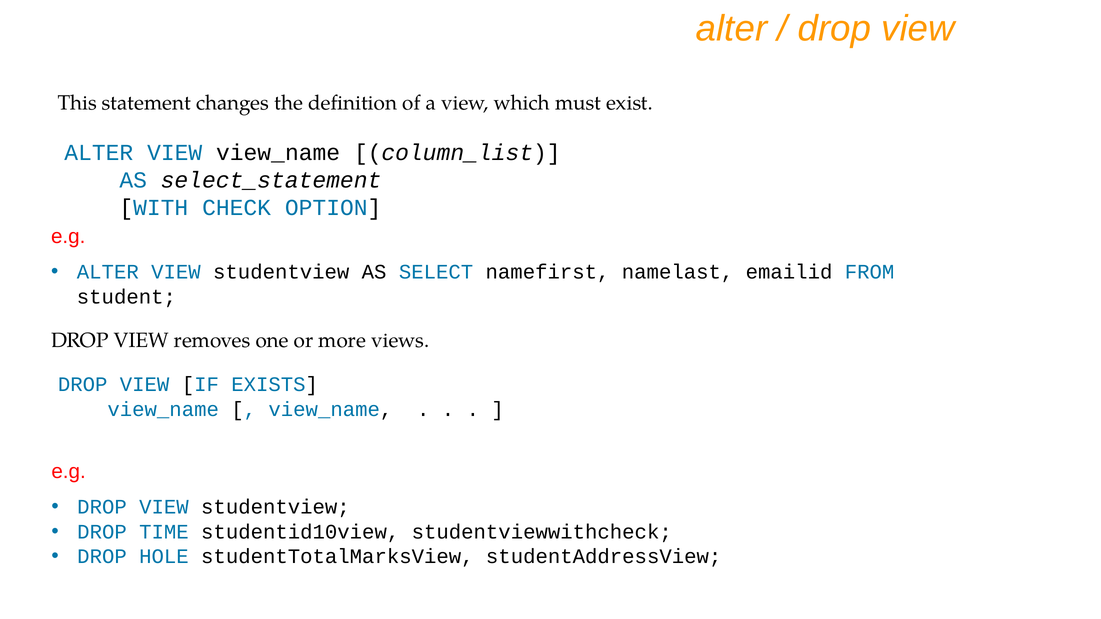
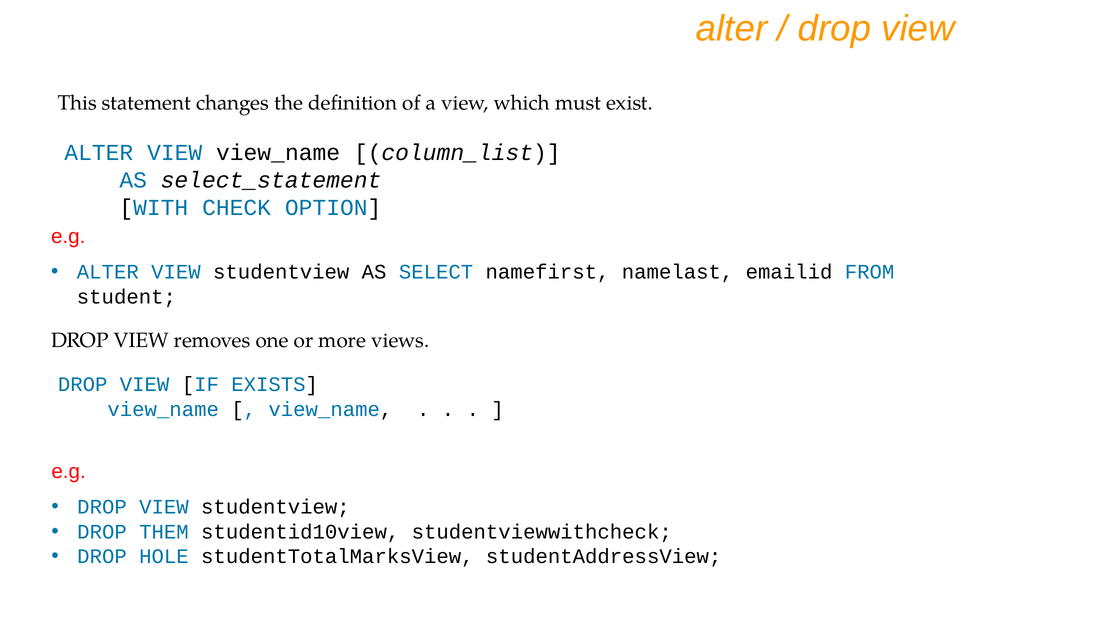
TIME: TIME -> THEM
